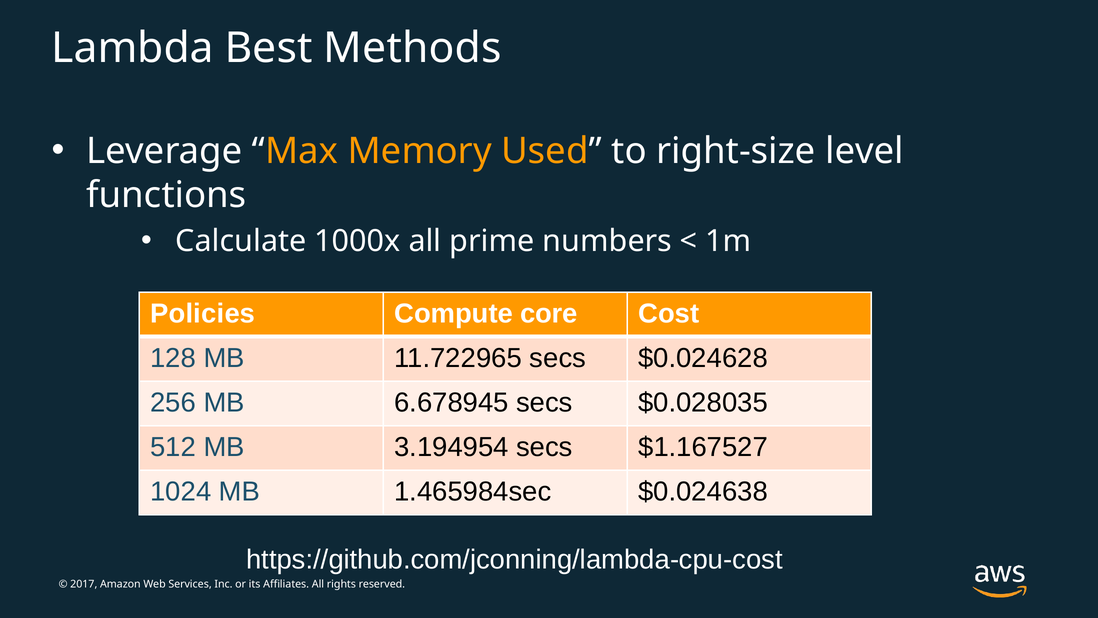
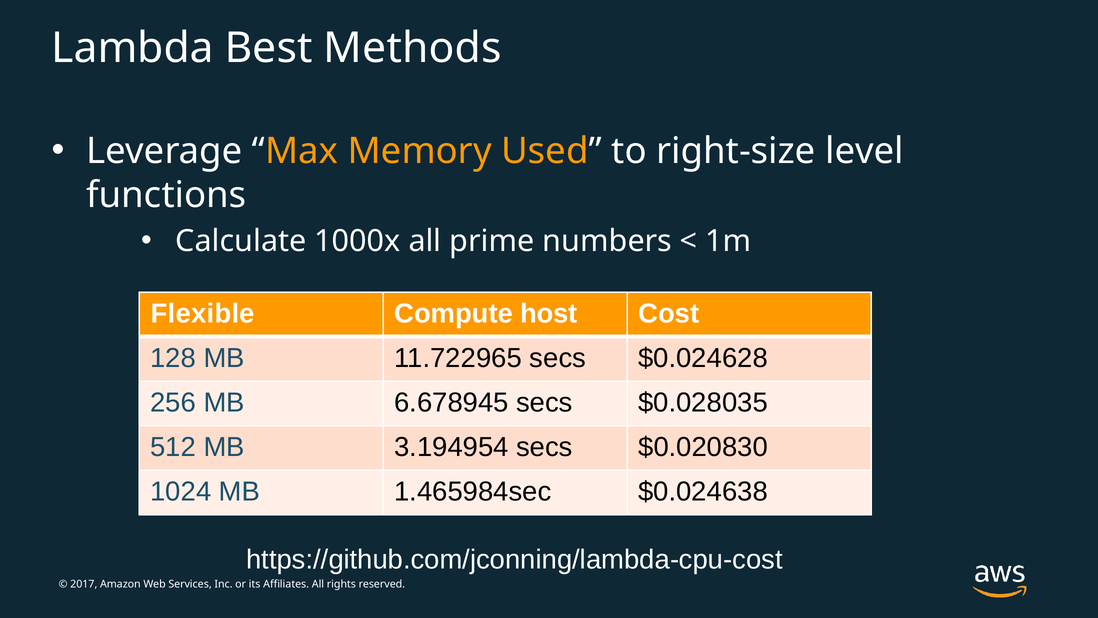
Policies: Policies -> Flexible
core: core -> host
$1.167527: $1.167527 -> $0.020830
